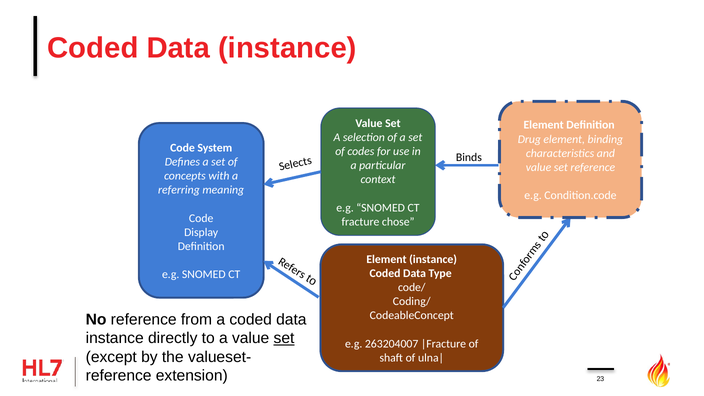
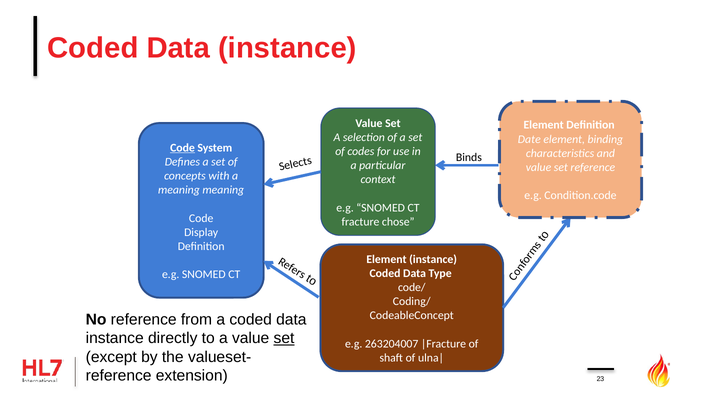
Drug: Drug -> Date
Code at (183, 148) underline: none -> present
referring at (179, 190): referring -> meaning
